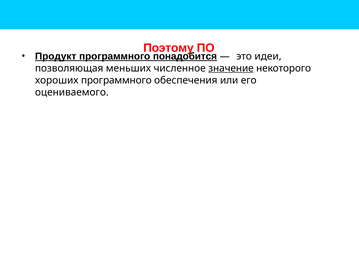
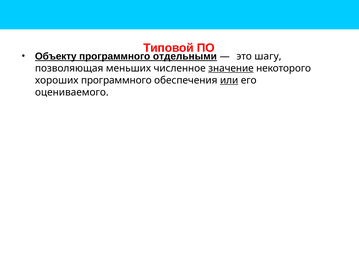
Поэтому: Поэтому -> Типовой
Продукт: Продукт -> Объекту
понадобится: понадобится -> отдельными
идеи: идеи -> шагу
или underline: none -> present
